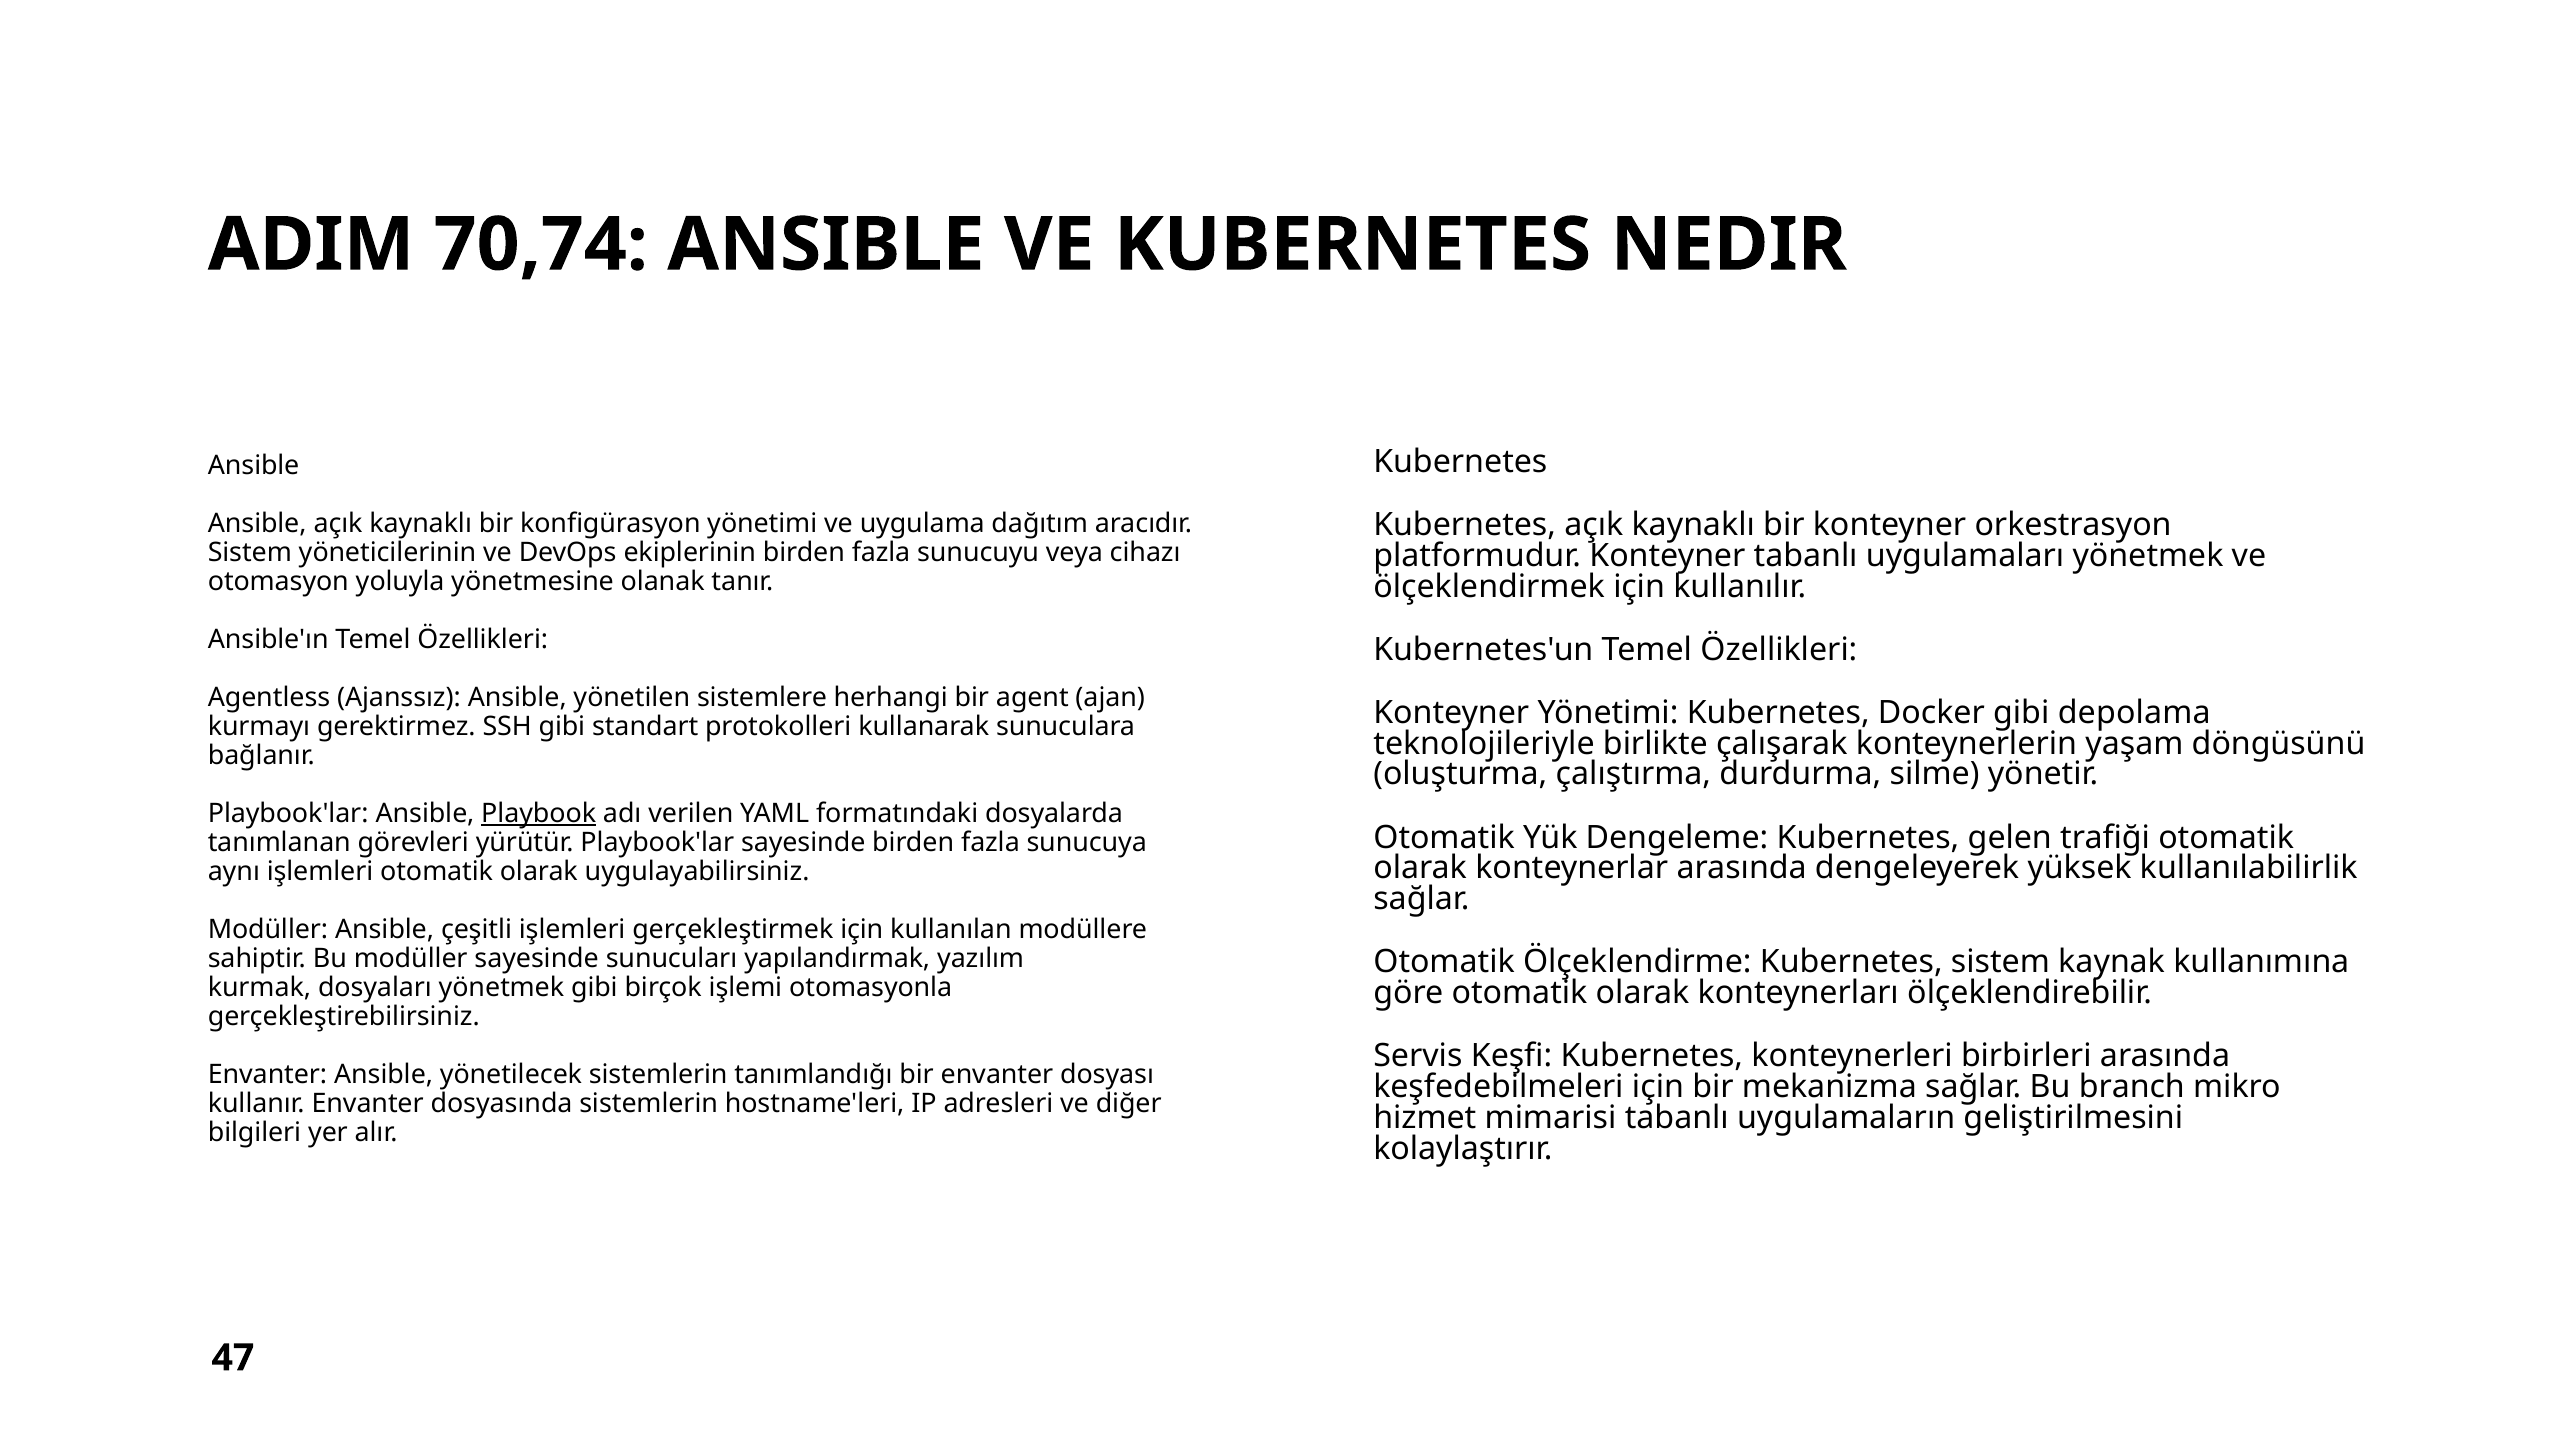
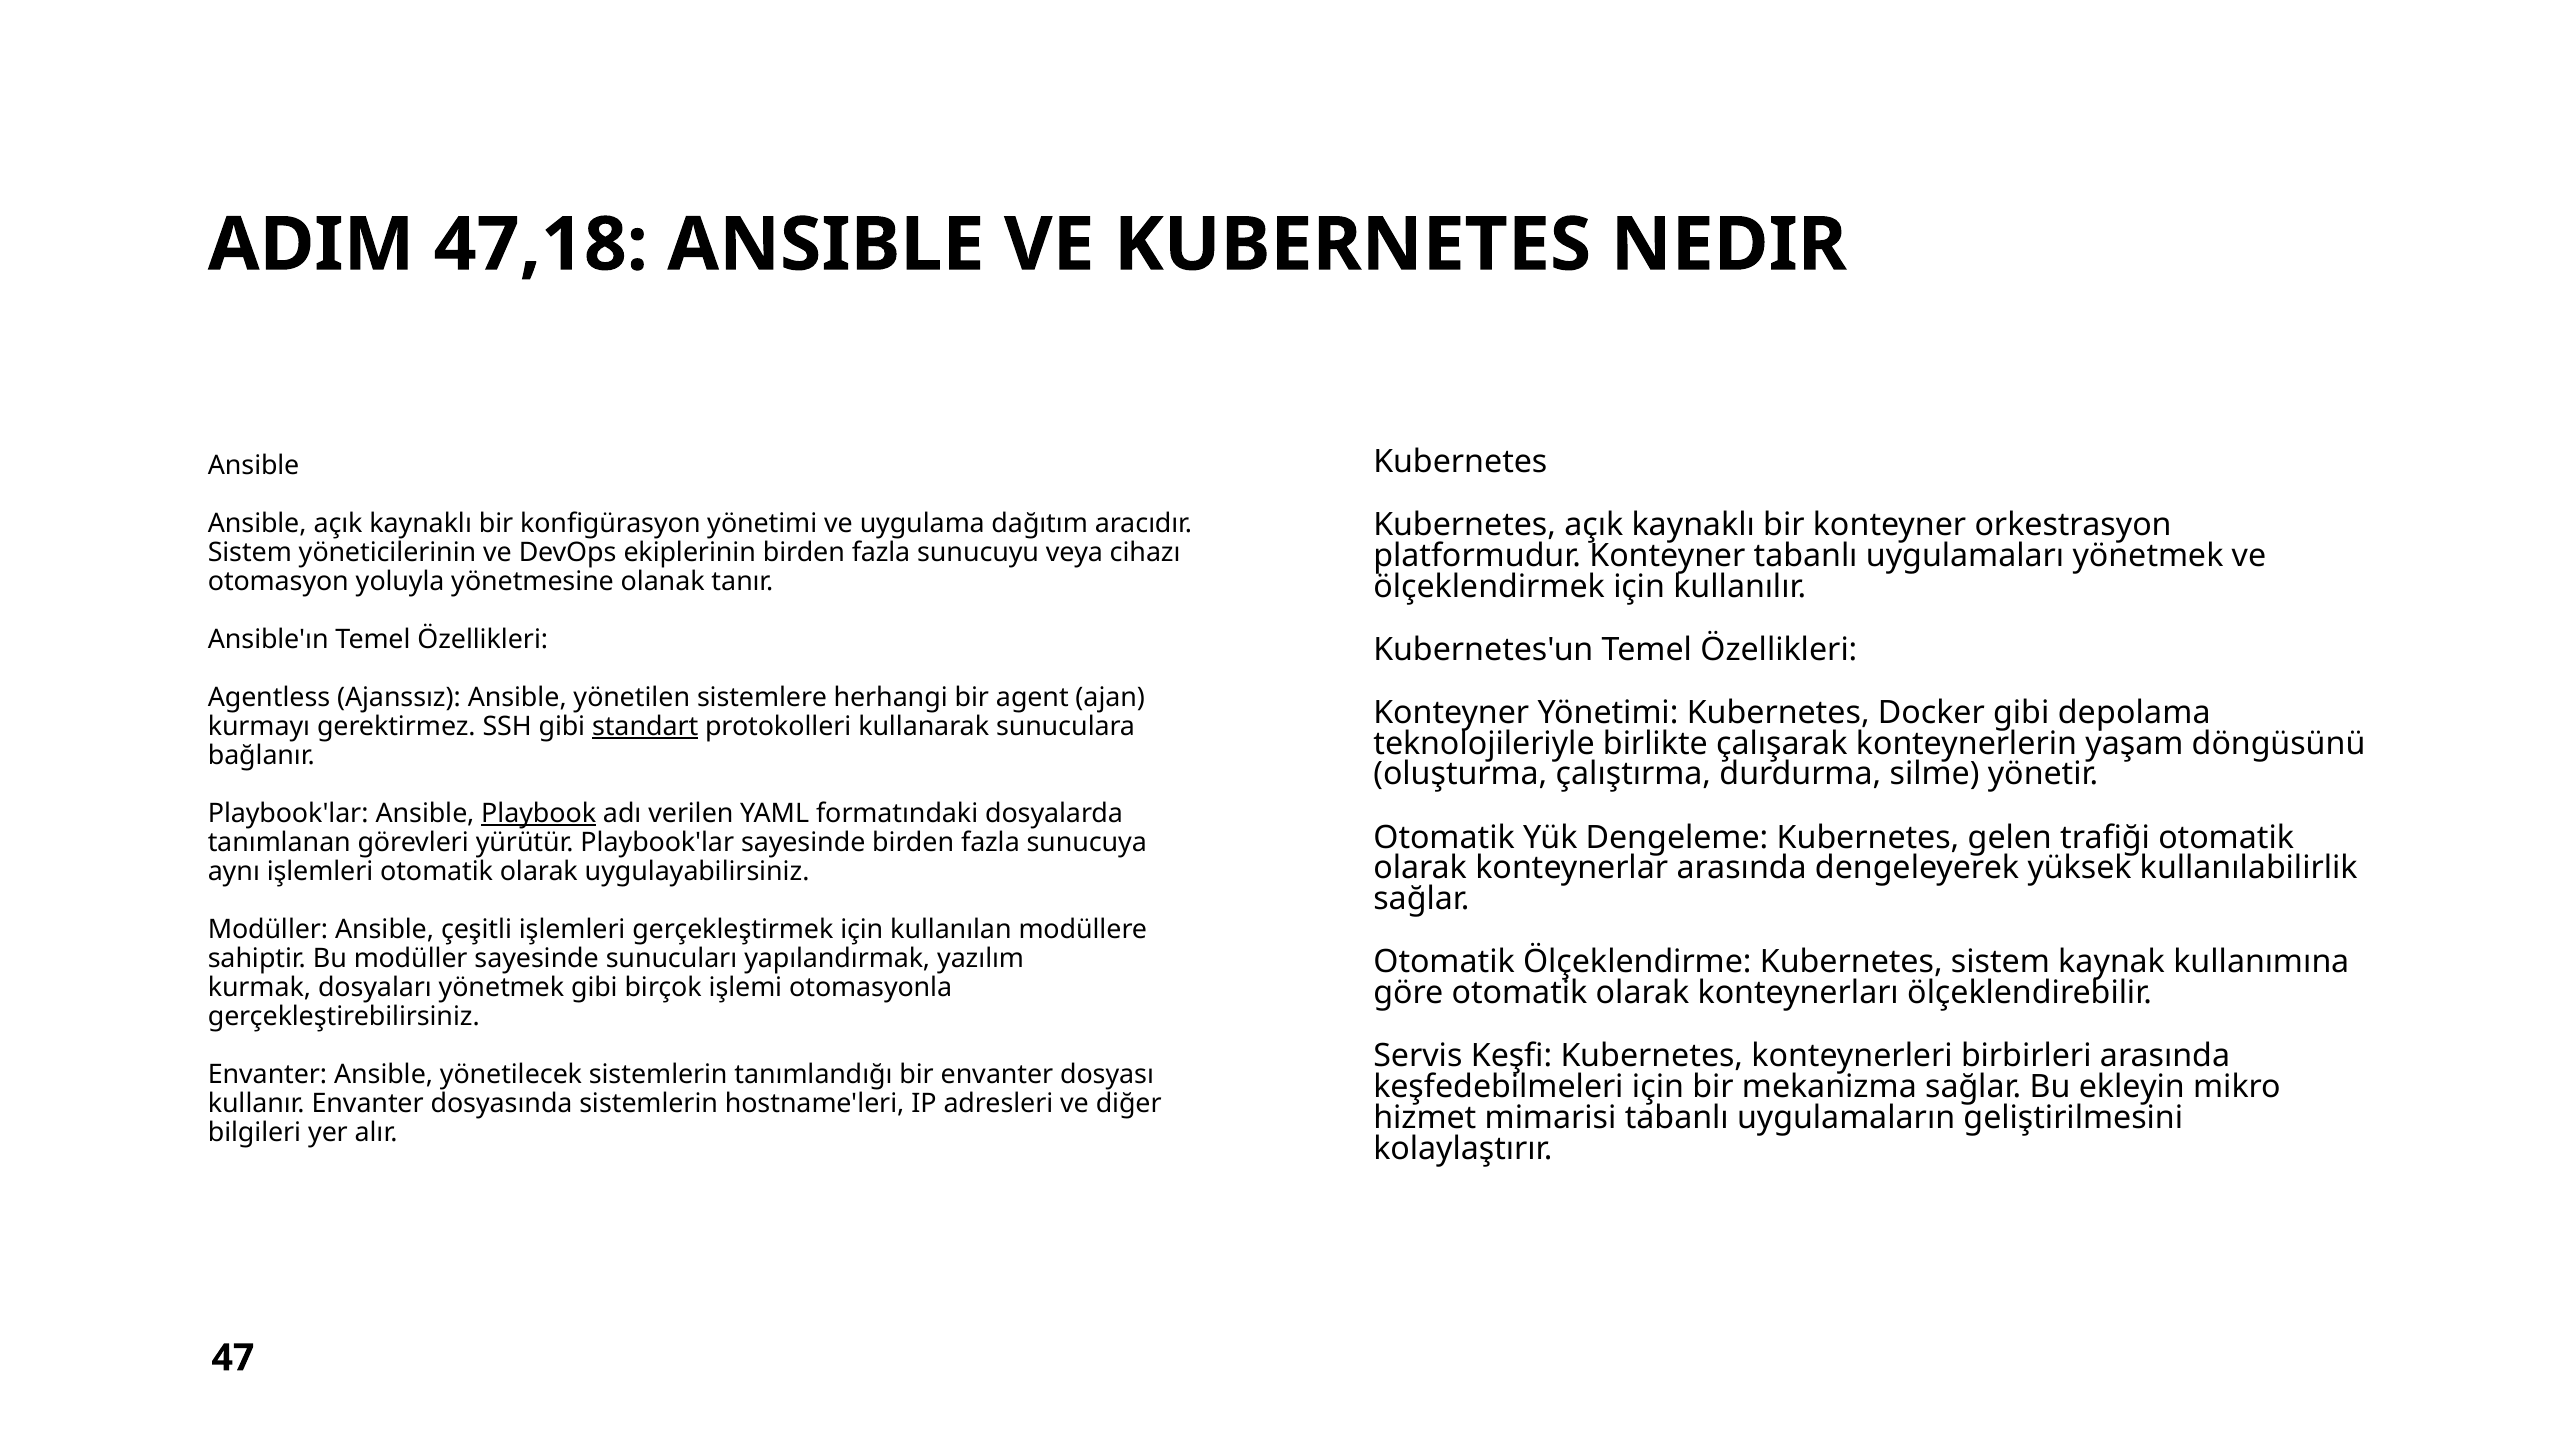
70,74: 70,74 -> 47,18
standart underline: none -> present
branch: branch -> ekleyin
